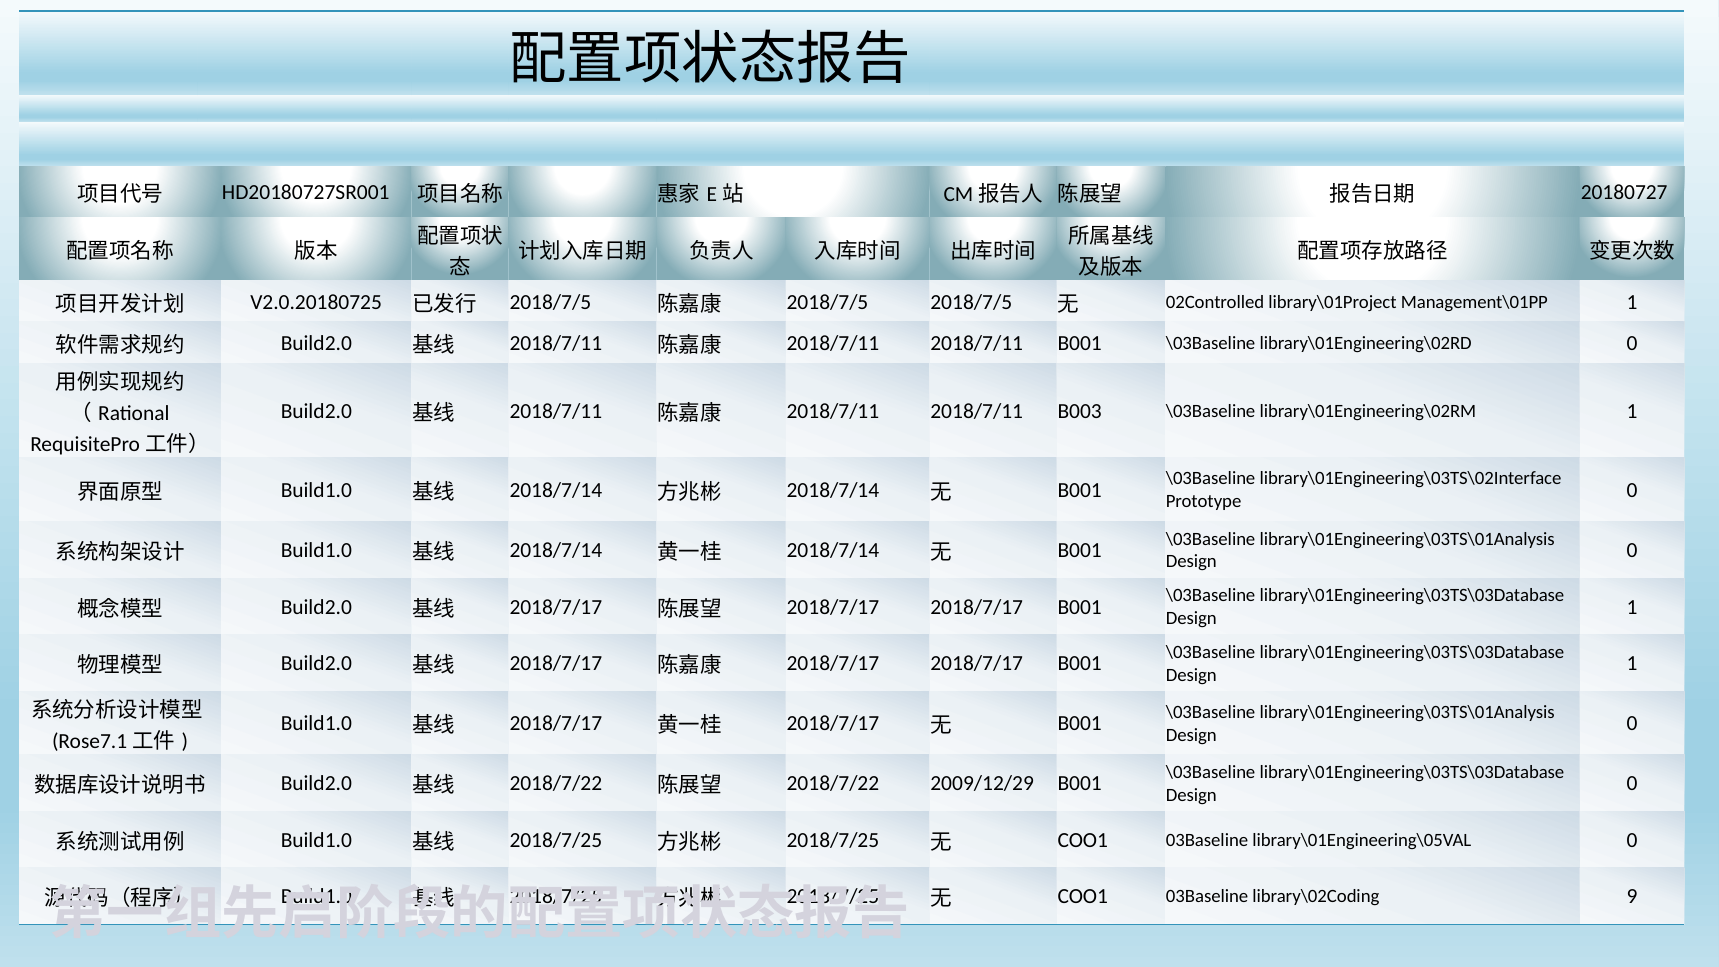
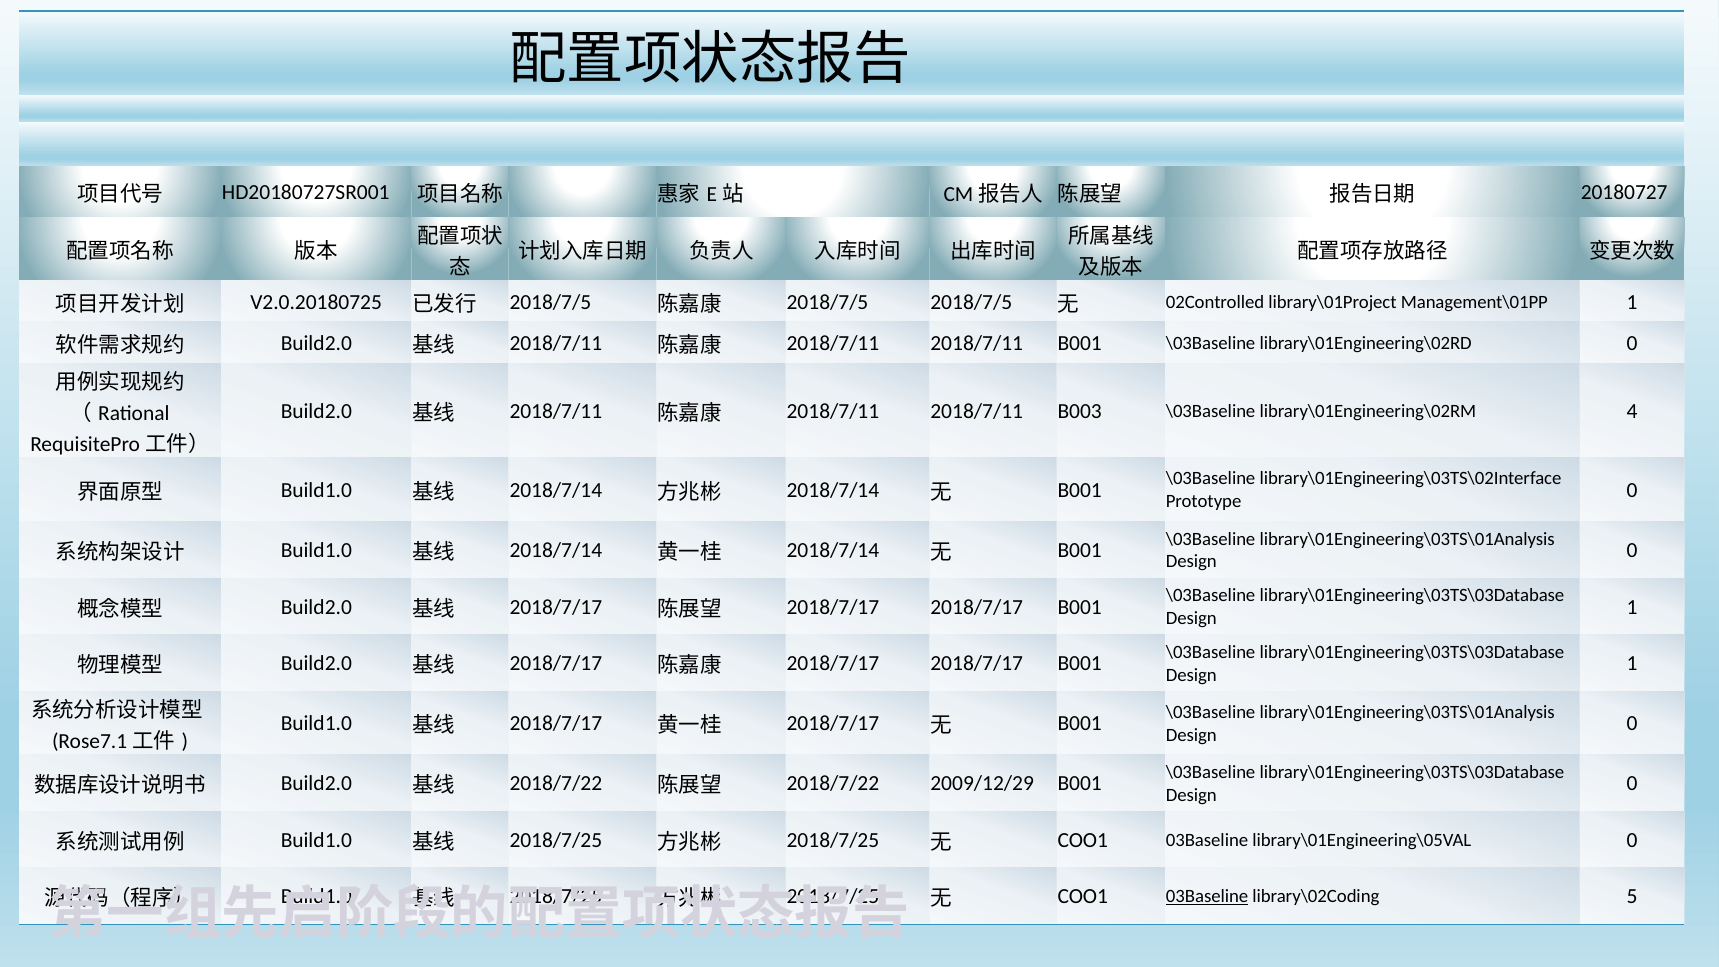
1 at (1632, 411): 1 -> 4
03Baseline at (1207, 897) underline: none -> present
9: 9 -> 5
